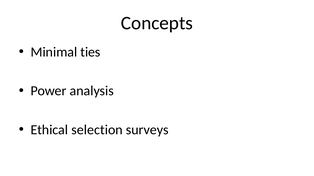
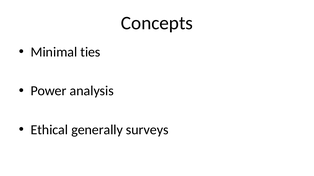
selection: selection -> generally
